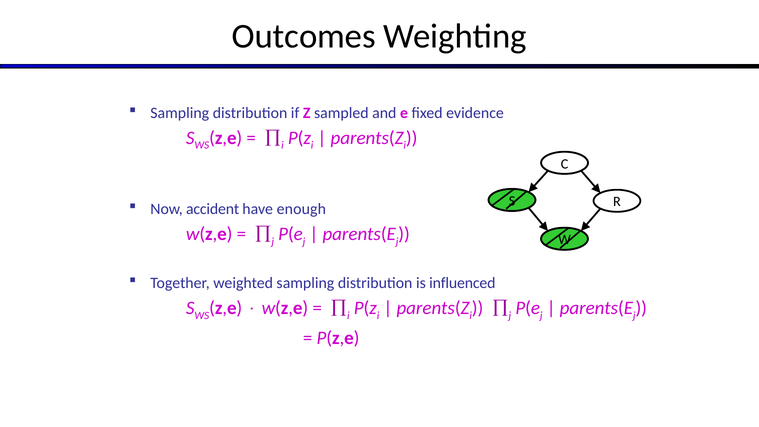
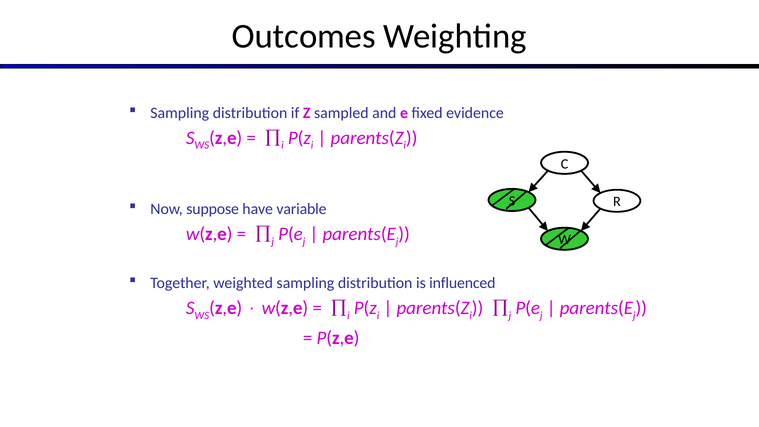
accident: accident -> suppose
enough: enough -> variable
